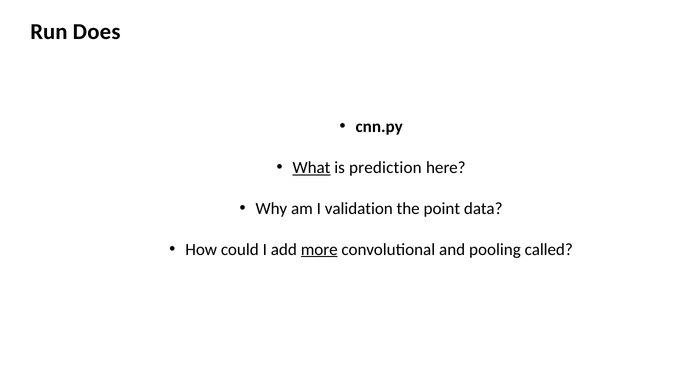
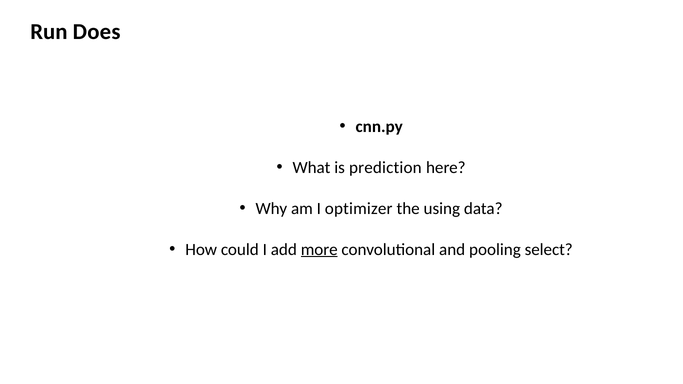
What underline: present -> none
validation: validation -> optimizer
point: point -> using
called: called -> select
